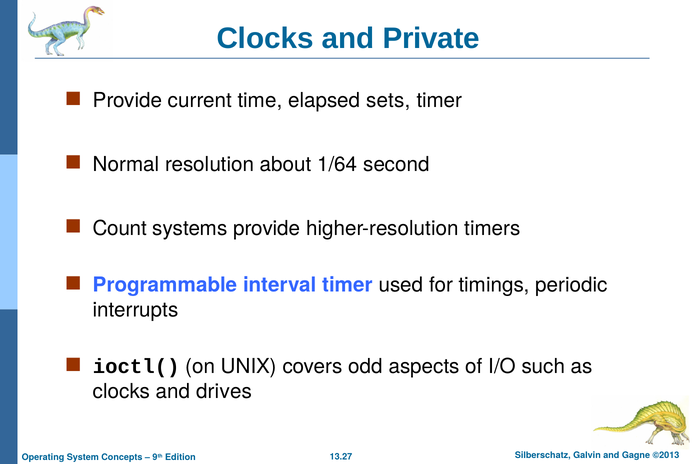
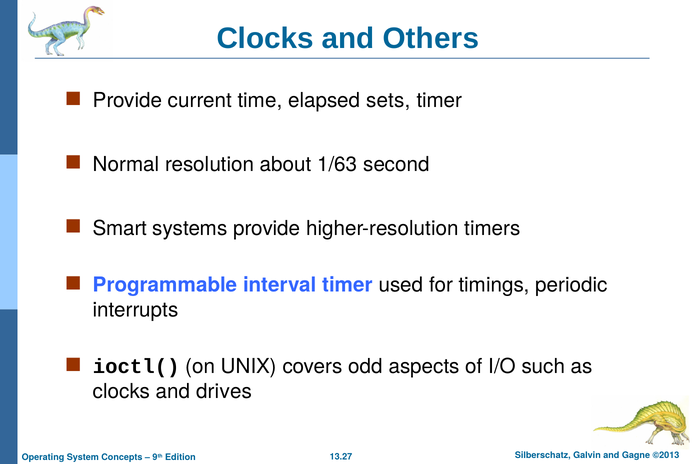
Private: Private -> Others
1/64: 1/64 -> 1/63
Count: Count -> Smart
